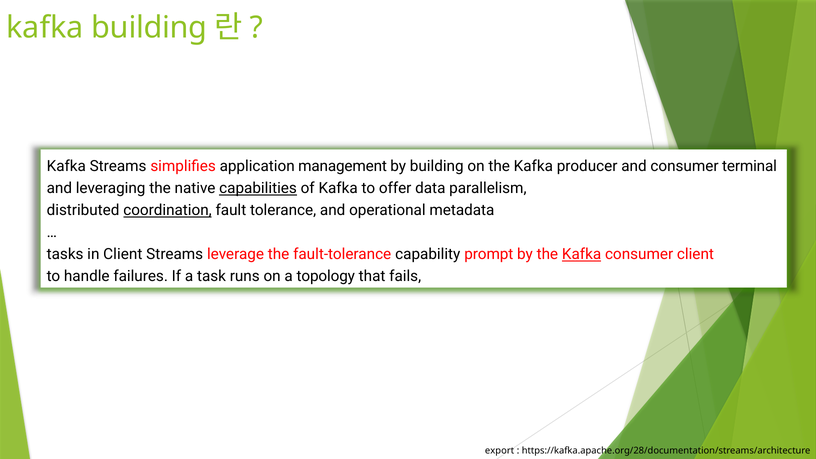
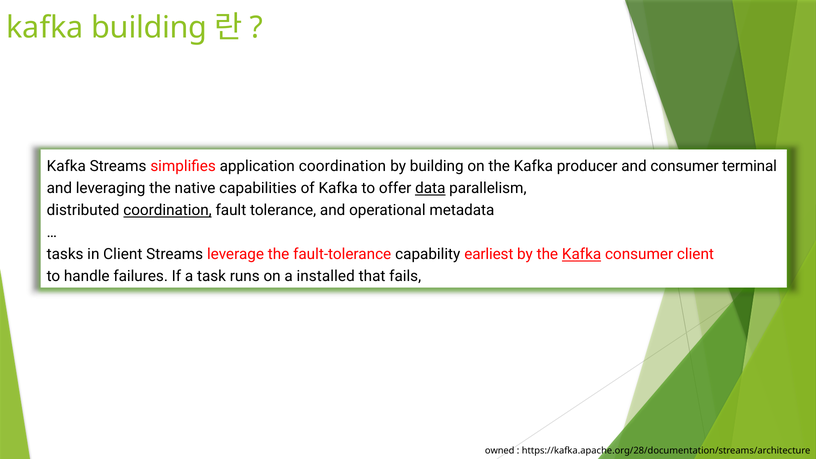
application management: management -> coordination
capabilities underline: present -> none
data underline: none -> present
prompt: prompt -> earliest
topology: topology -> installed
export: export -> owned
